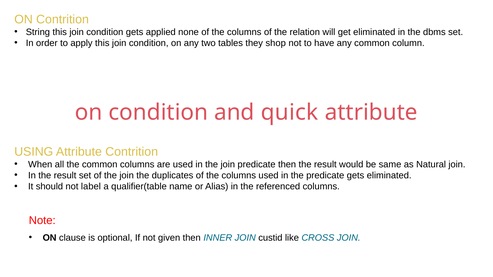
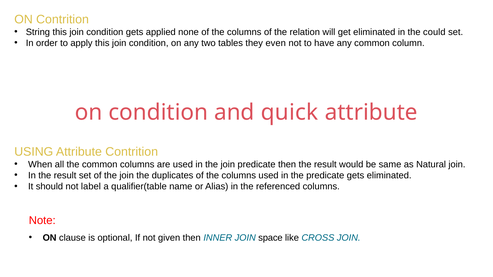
dbms: dbms -> could
shop: shop -> even
custid: custid -> space
